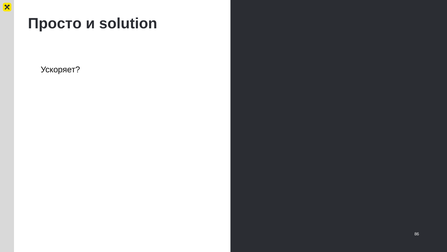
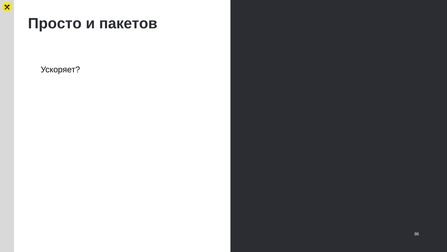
solution: solution -> пакетов
